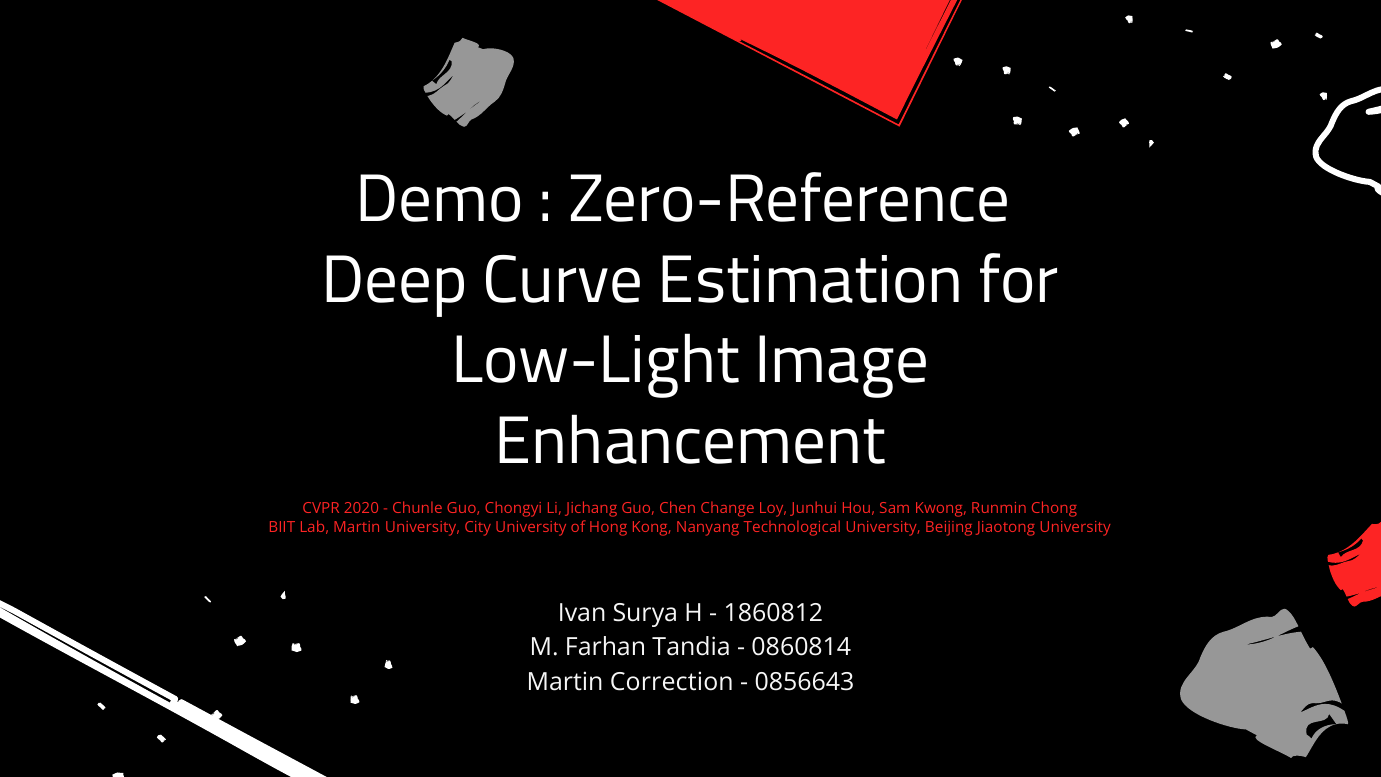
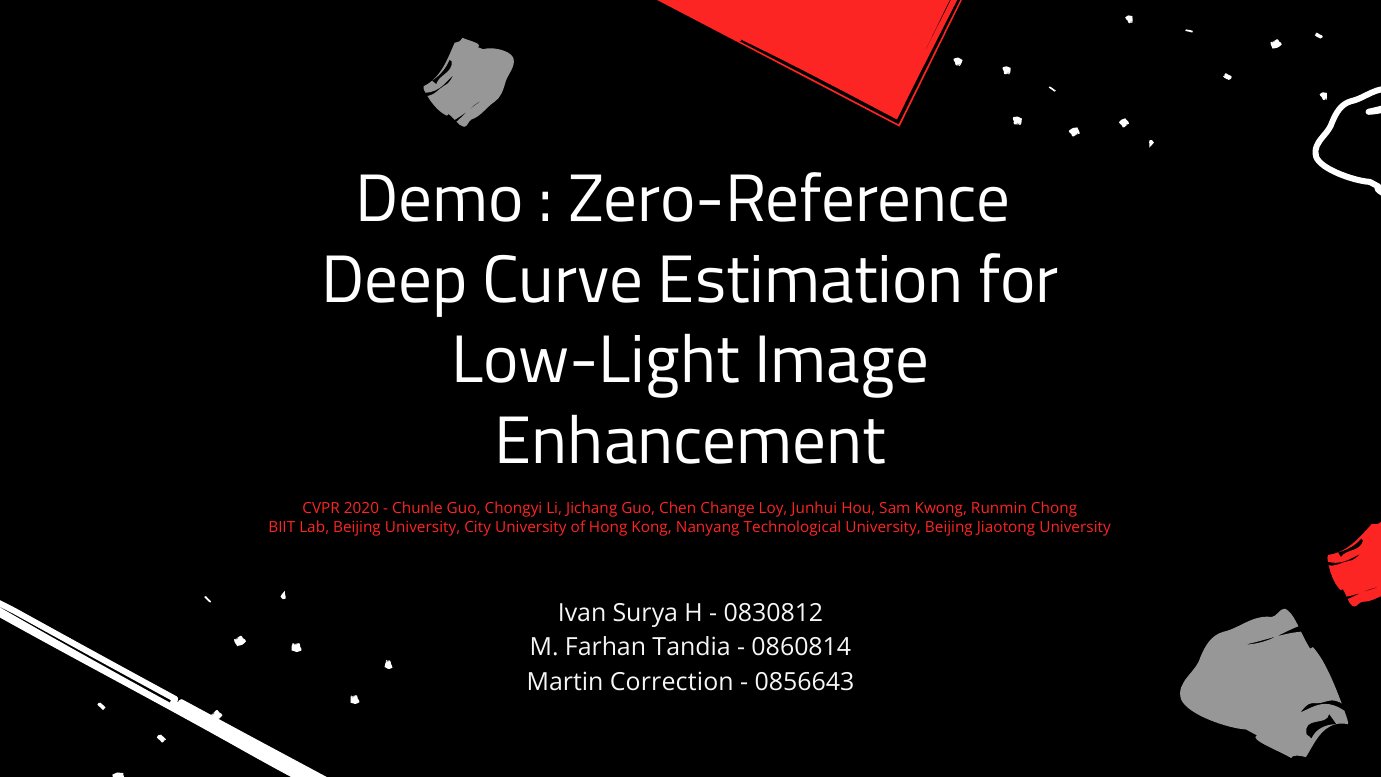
Lab Martin: Martin -> Beijing
1860812: 1860812 -> 0830812
